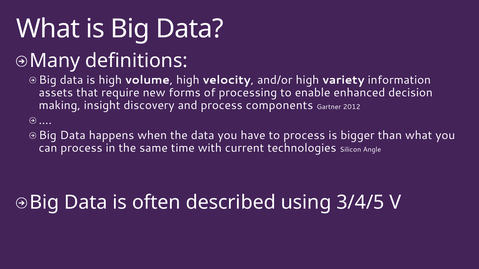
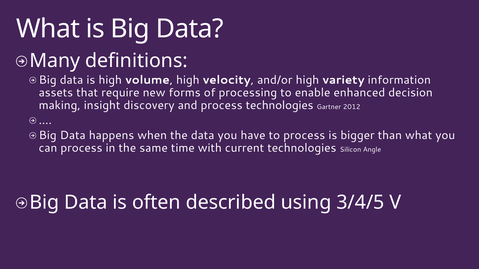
process components: components -> technologies
